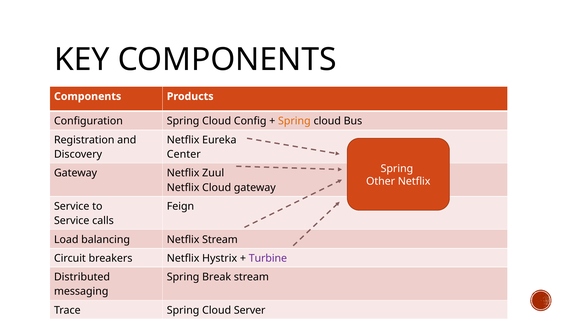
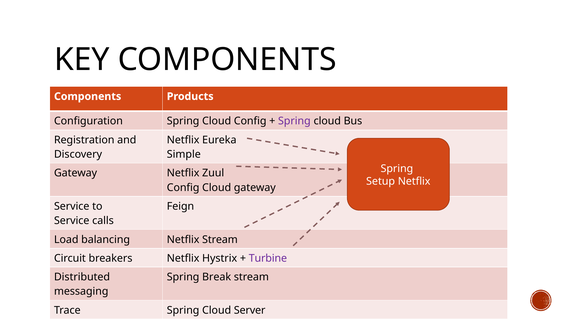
Spring at (294, 121) colour: orange -> purple
Center: Center -> Simple
Other: Other -> Setup
Netflix at (183, 188): Netflix -> Config
